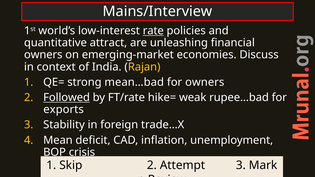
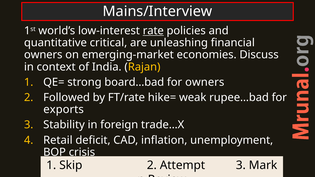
attract: attract -> critical
mean…bad: mean…bad -> board…bad
Followed underline: present -> none
Mean: Mean -> Retail
